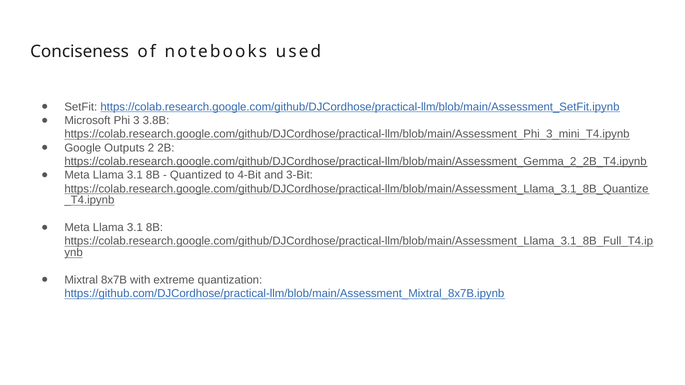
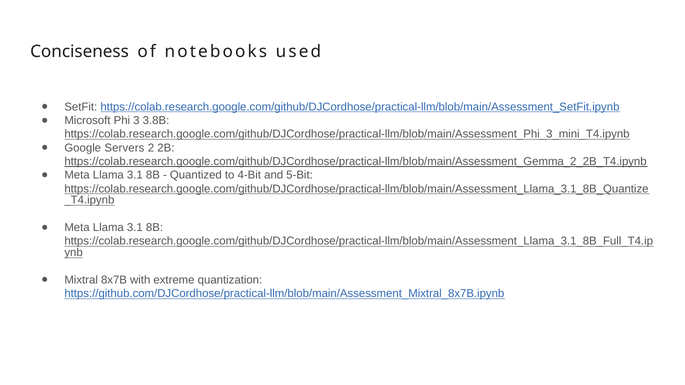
Outputs: Outputs -> Servers
3-Bit: 3-Bit -> 5-Bit
